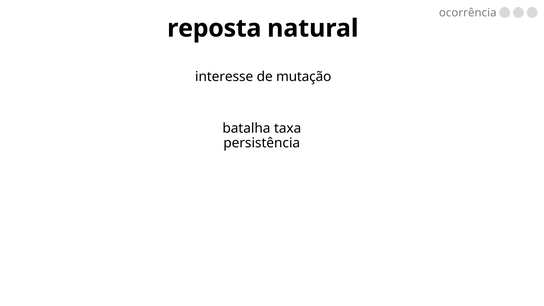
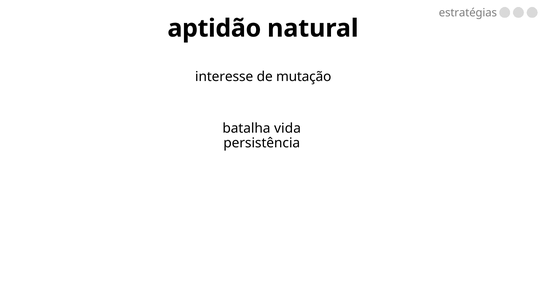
ocorrência: ocorrência -> estratégias
reposta: reposta -> aptidão
taxa: taxa -> vida
